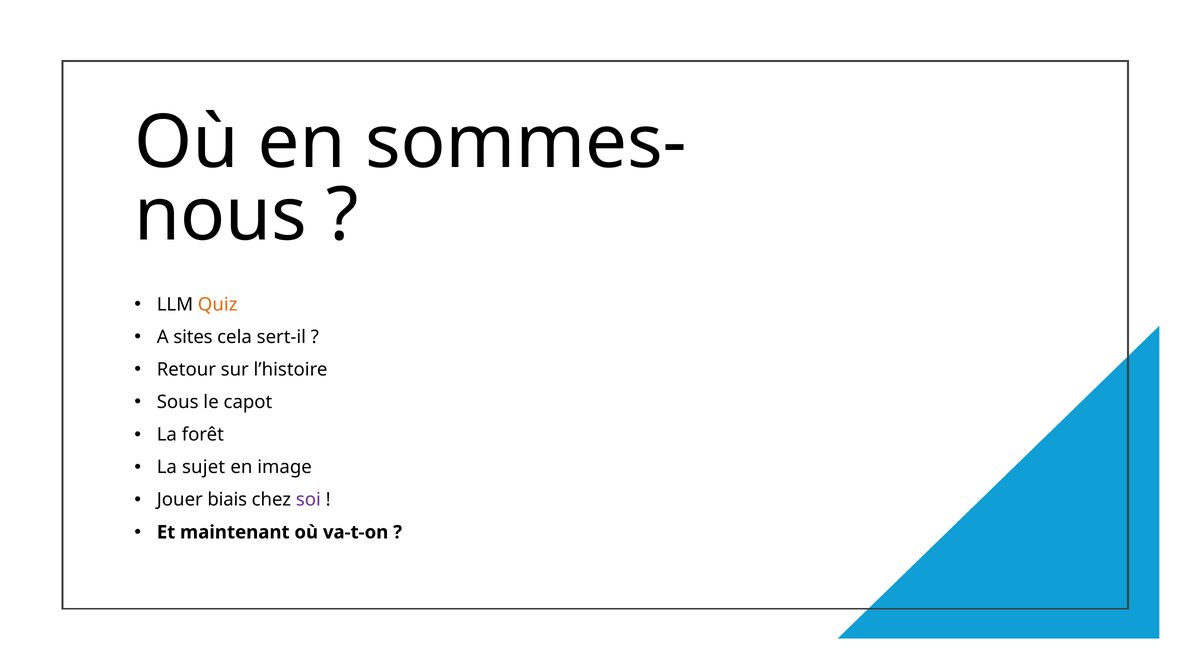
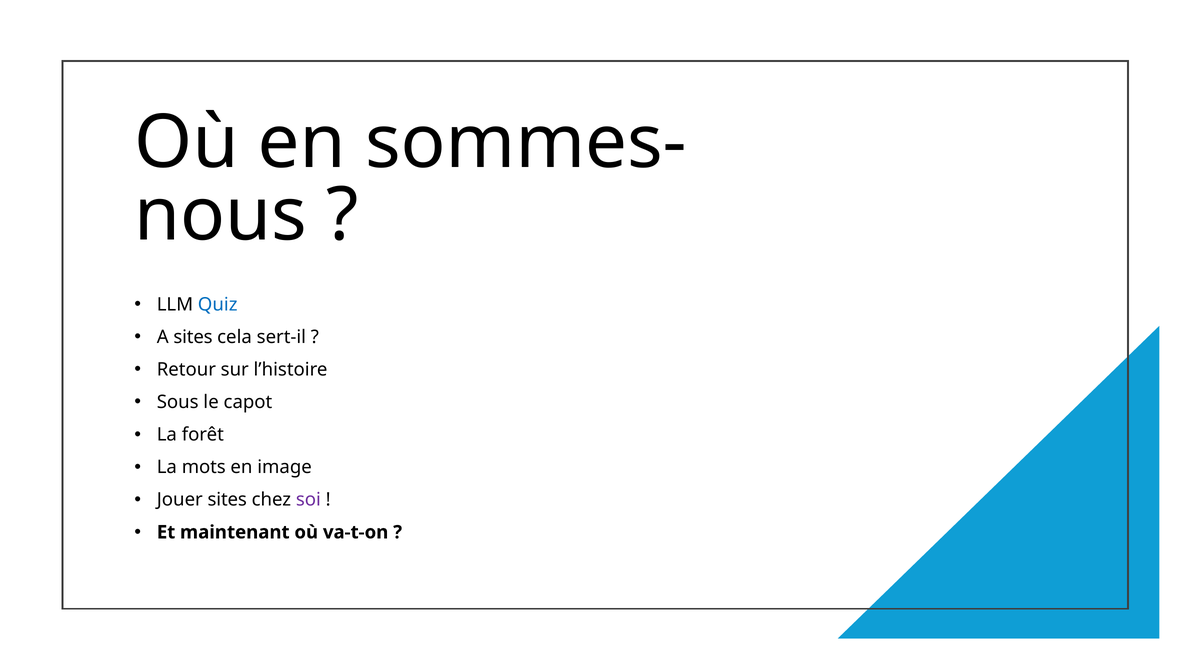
Quiz colour: orange -> blue
sujet: sujet -> mots
Jouer biais: biais -> sites
